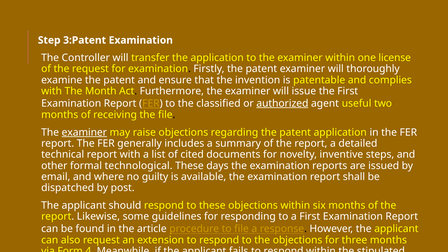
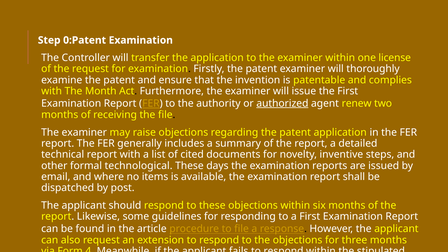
3:Patent: 3:Patent -> 0:Patent
classified: classified -> authority
useful: useful -> renew
examiner at (84, 132) underline: present -> none
guilty: guilty -> items
